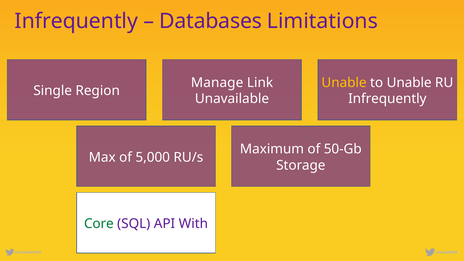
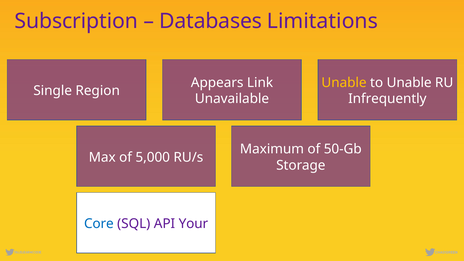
Infrequently at (76, 21): Infrequently -> Subscription
Manage: Manage -> Appears
Core colour: green -> blue
With: With -> Your
